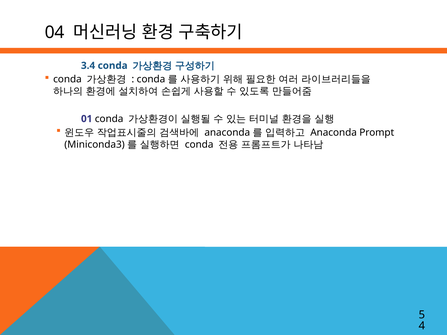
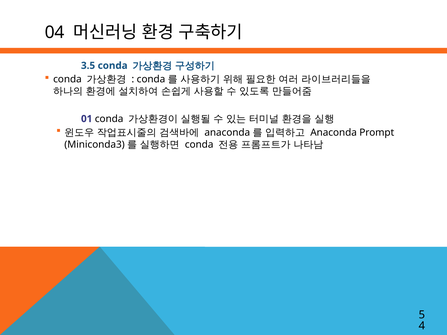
3.4: 3.4 -> 3.5
